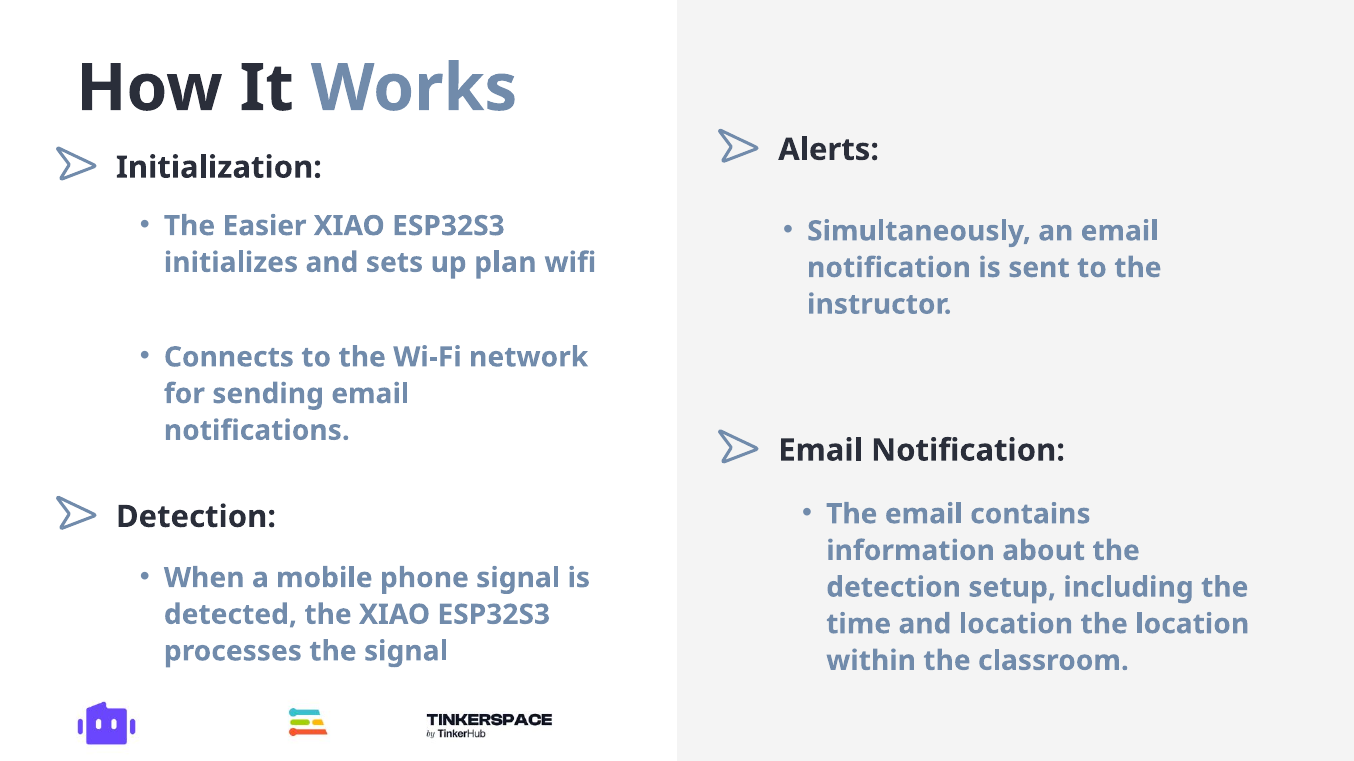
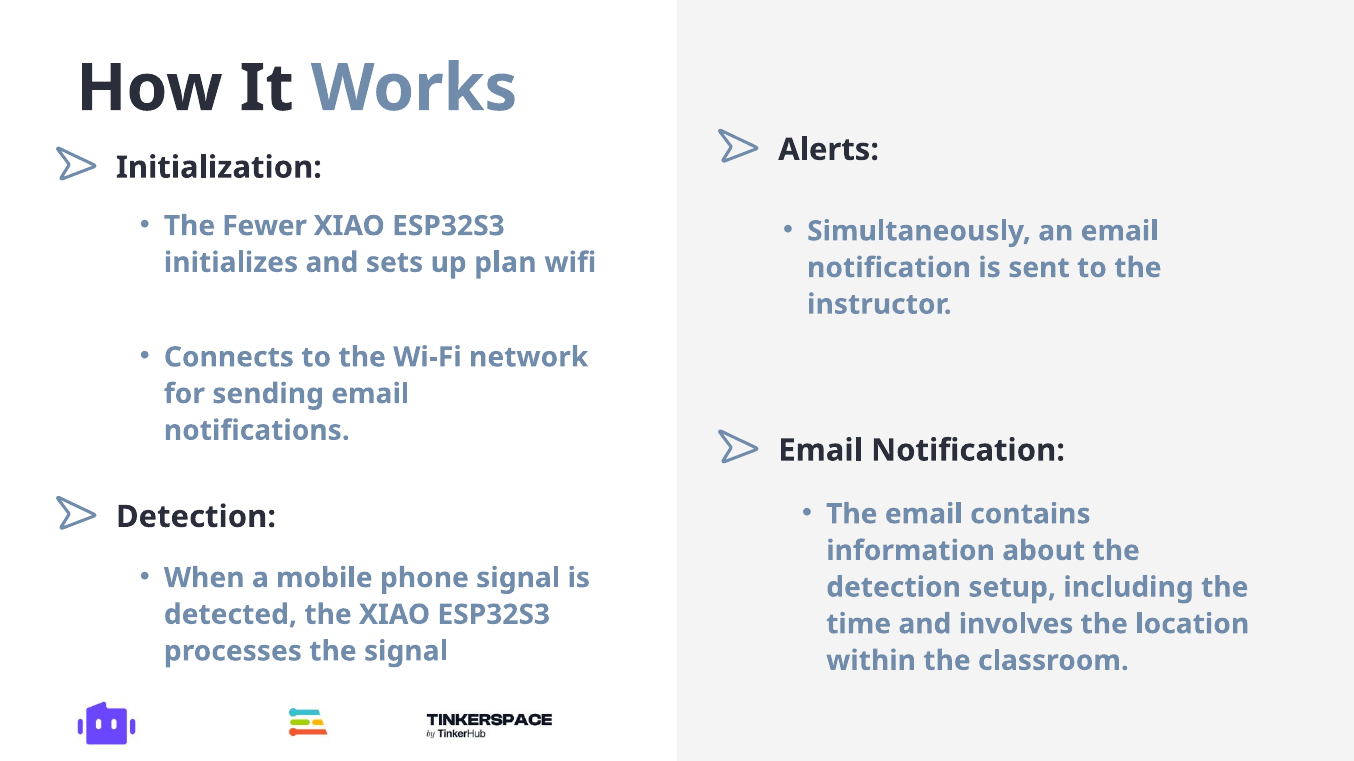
Easier: Easier -> Fewer
and location: location -> involves
